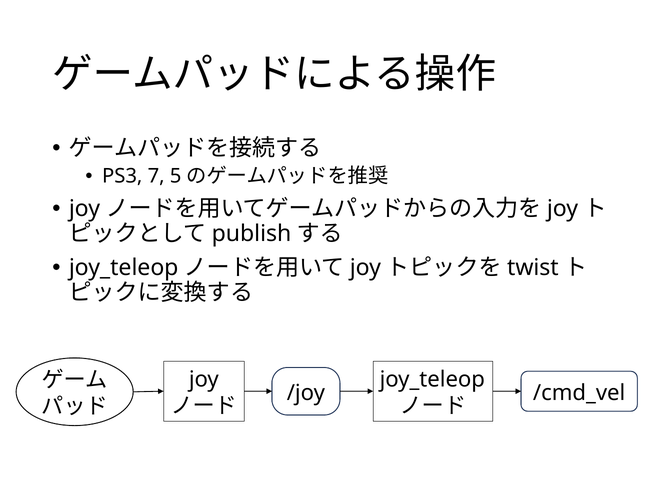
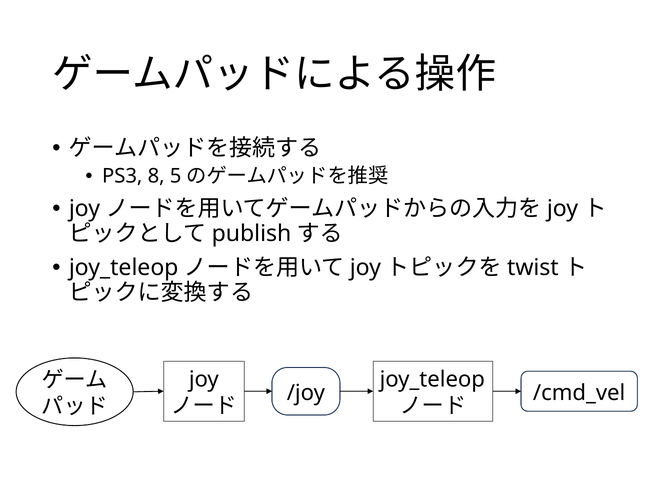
7: 7 -> 8
